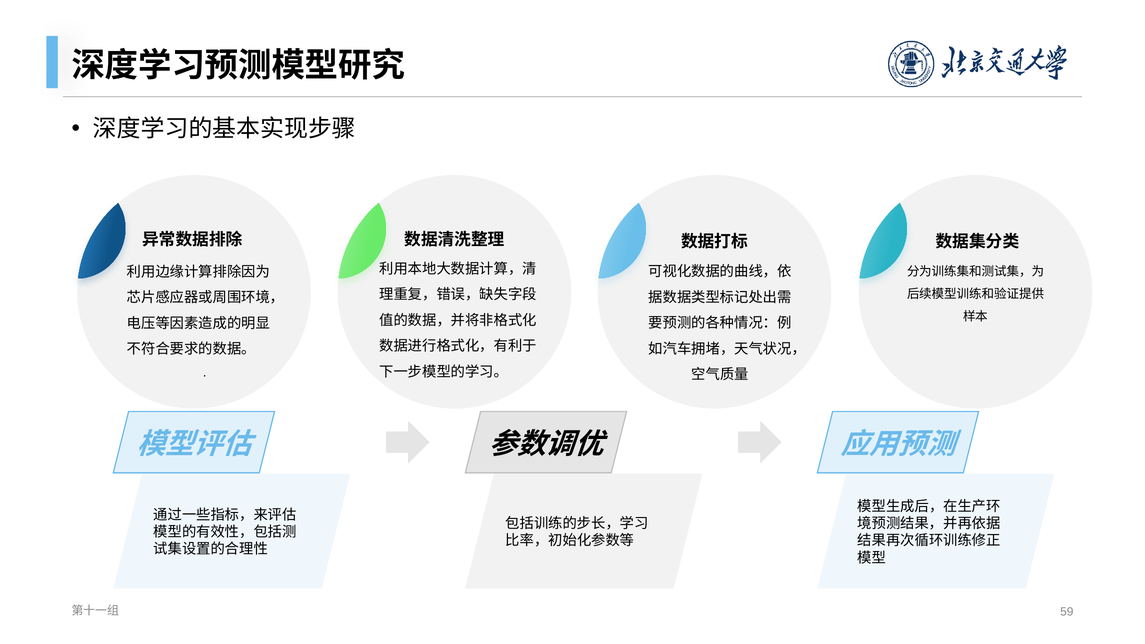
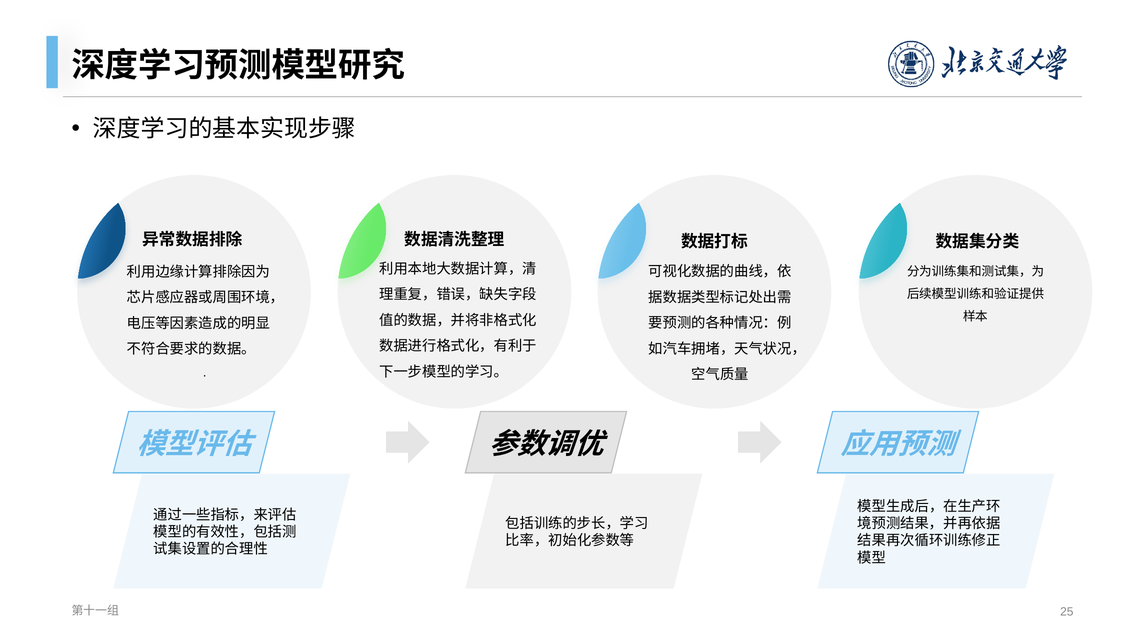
59: 59 -> 25
